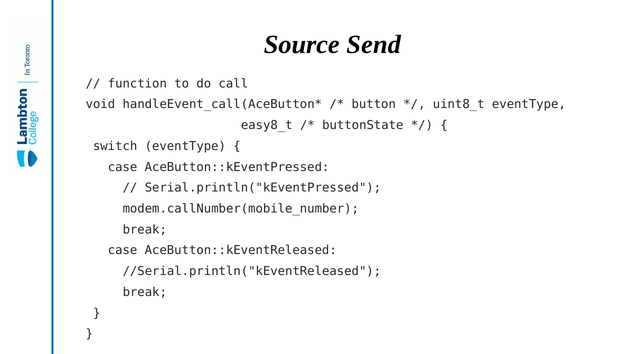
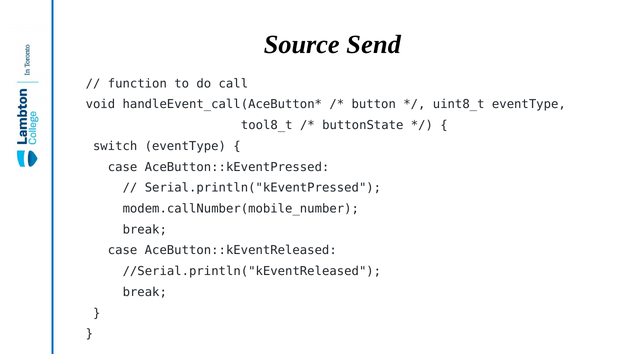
easy8_t: easy8_t -> tool8_t
